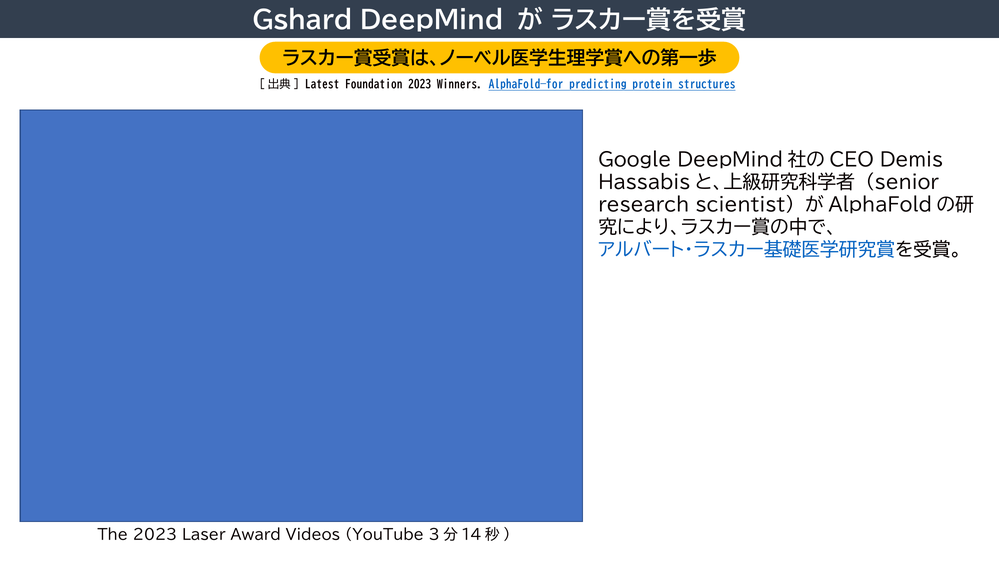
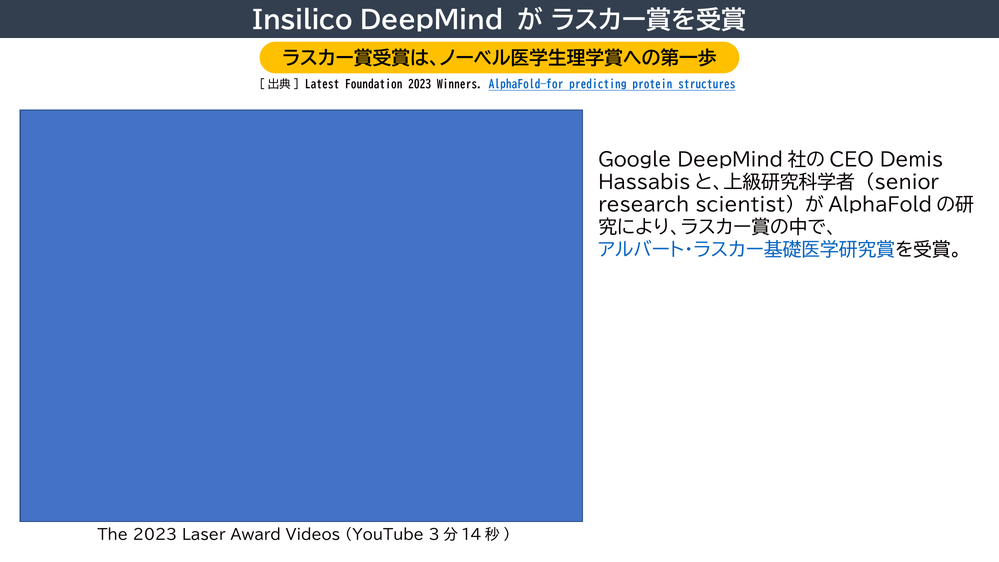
Gshard: Gshard -> Insilico
